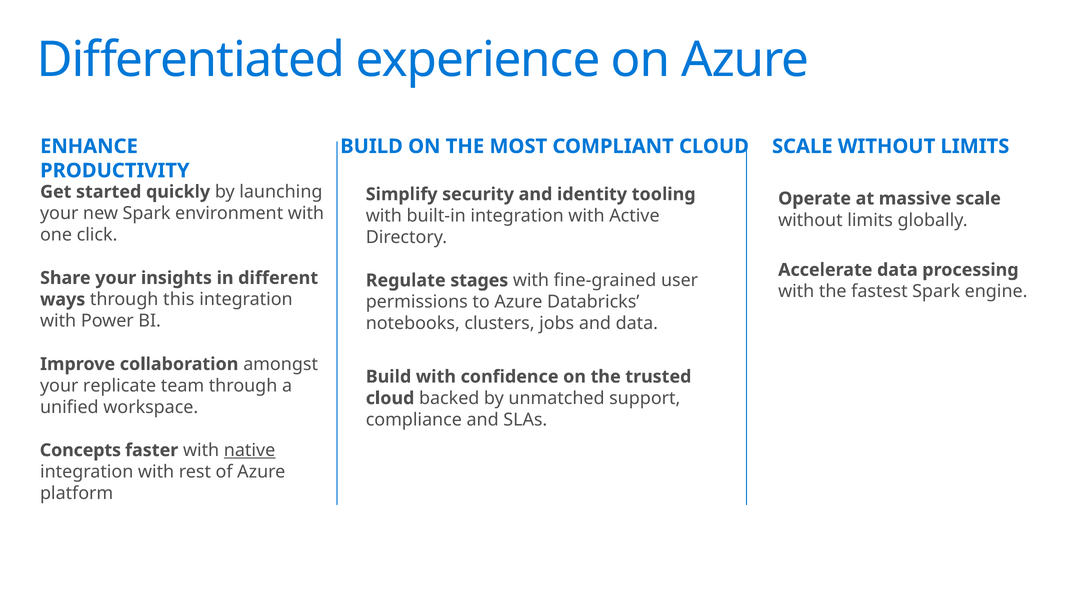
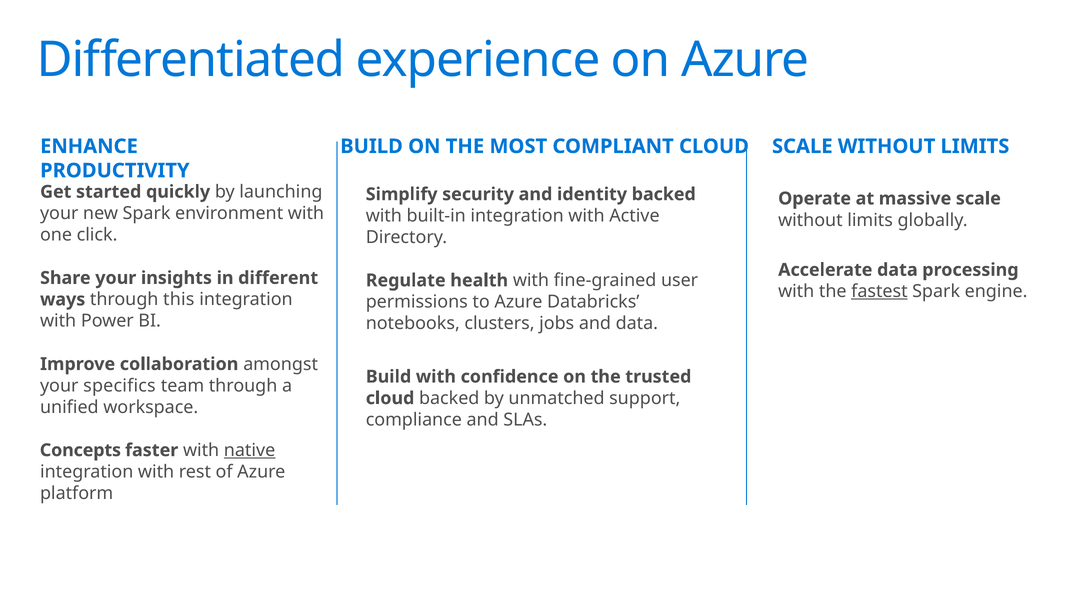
identity tooling: tooling -> backed
stages: stages -> health
fastest underline: none -> present
replicate: replicate -> specifics
